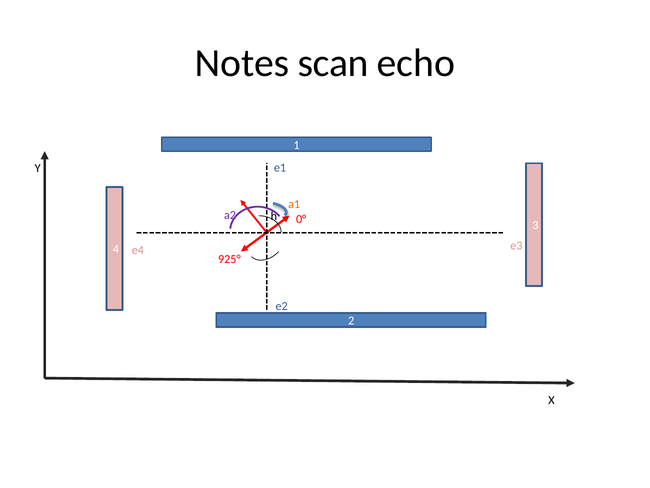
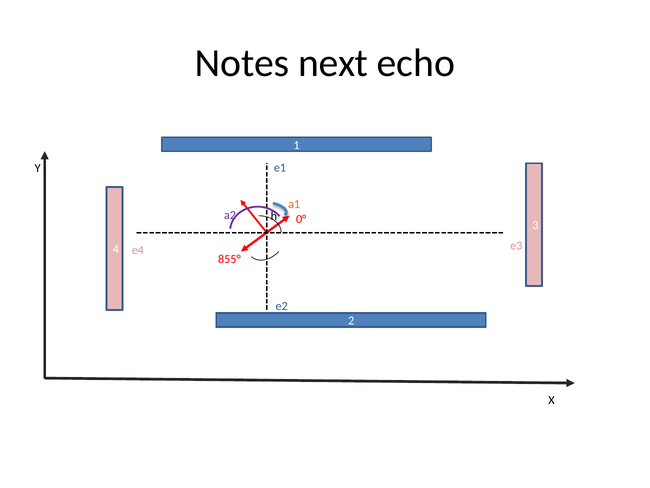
scan: scan -> next
925°: 925° -> 855°
